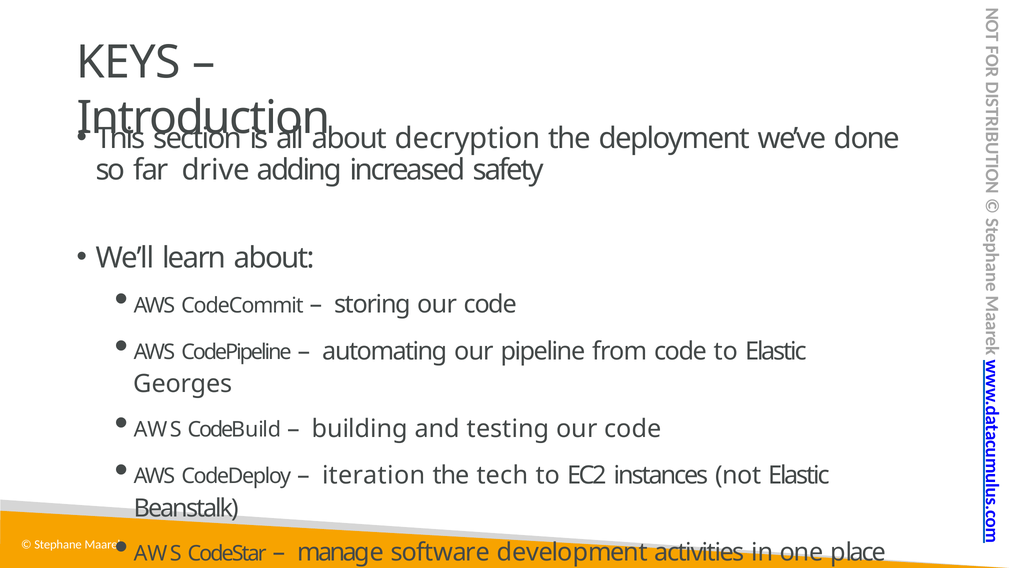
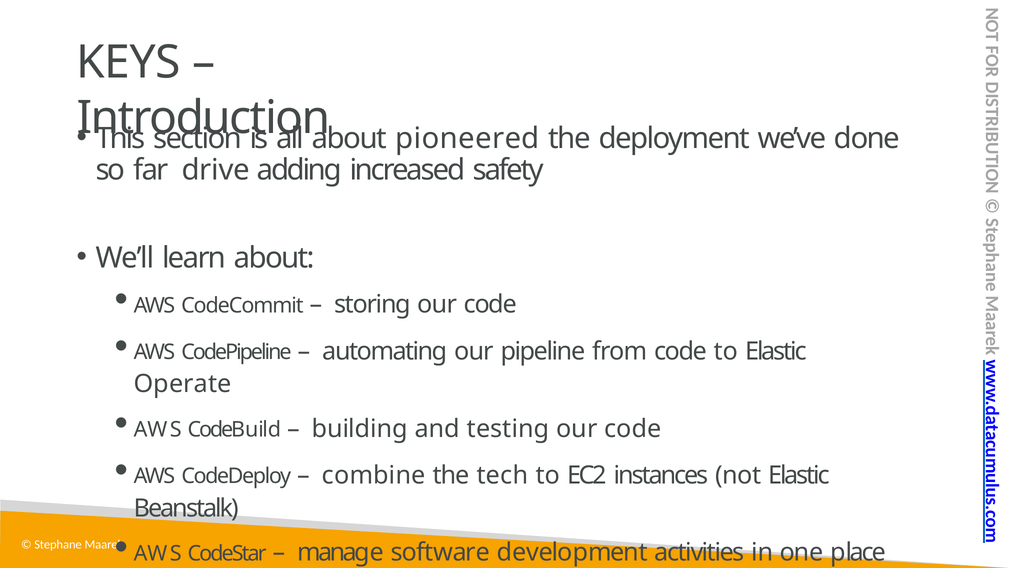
decryption: decryption -> pioneered
Georges: Georges -> Operate
iteration: iteration -> combine
